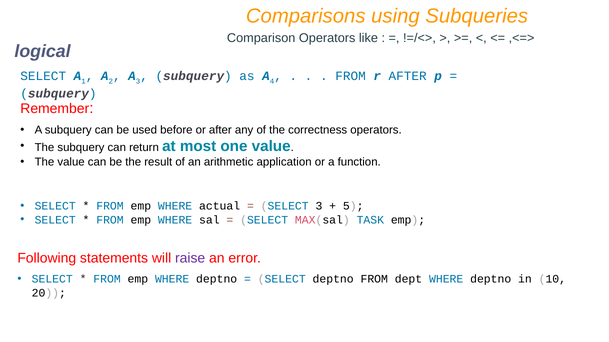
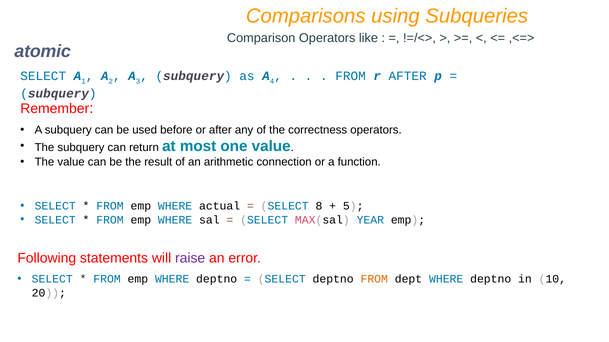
logical: logical -> atomic
application: application -> connection
SELECT 3: 3 -> 8
TASK: TASK -> YEAR
FROM at (374, 280) colour: black -> orange
